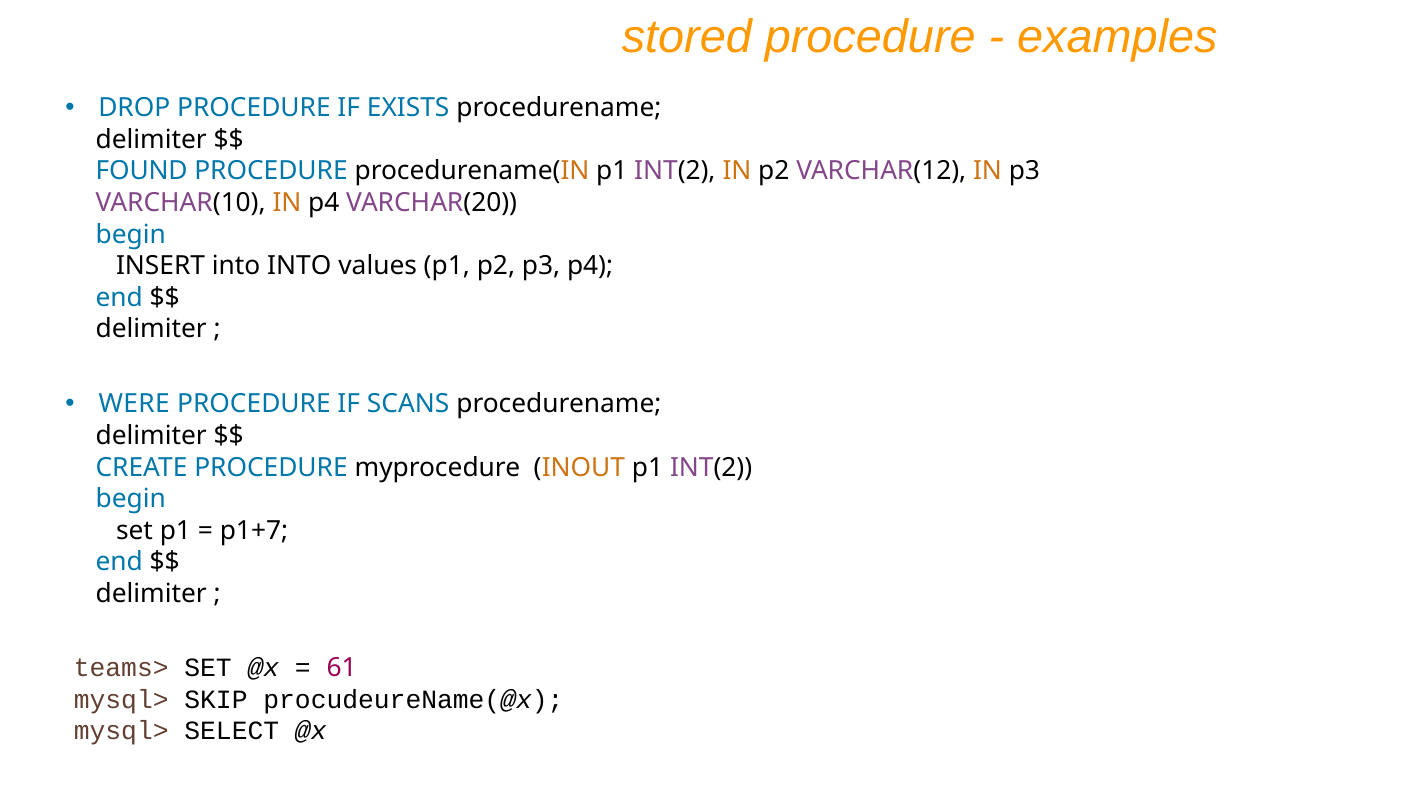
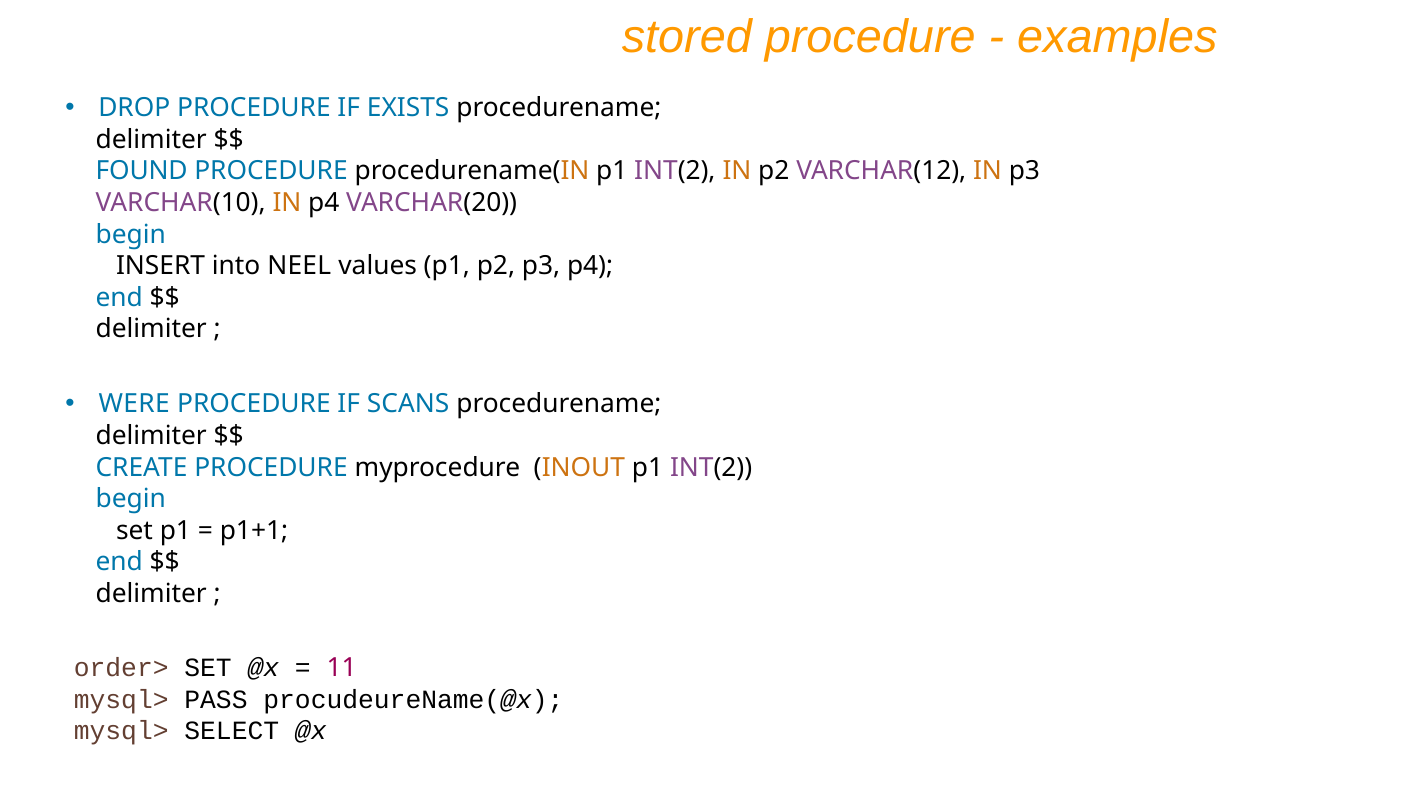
into INTO: INTO -> NEEL
p1+7: p1+7 -> p1+1
teams>: teams> -> order>
61: 61 -> 11
SKIP: SKIP -> PASS
